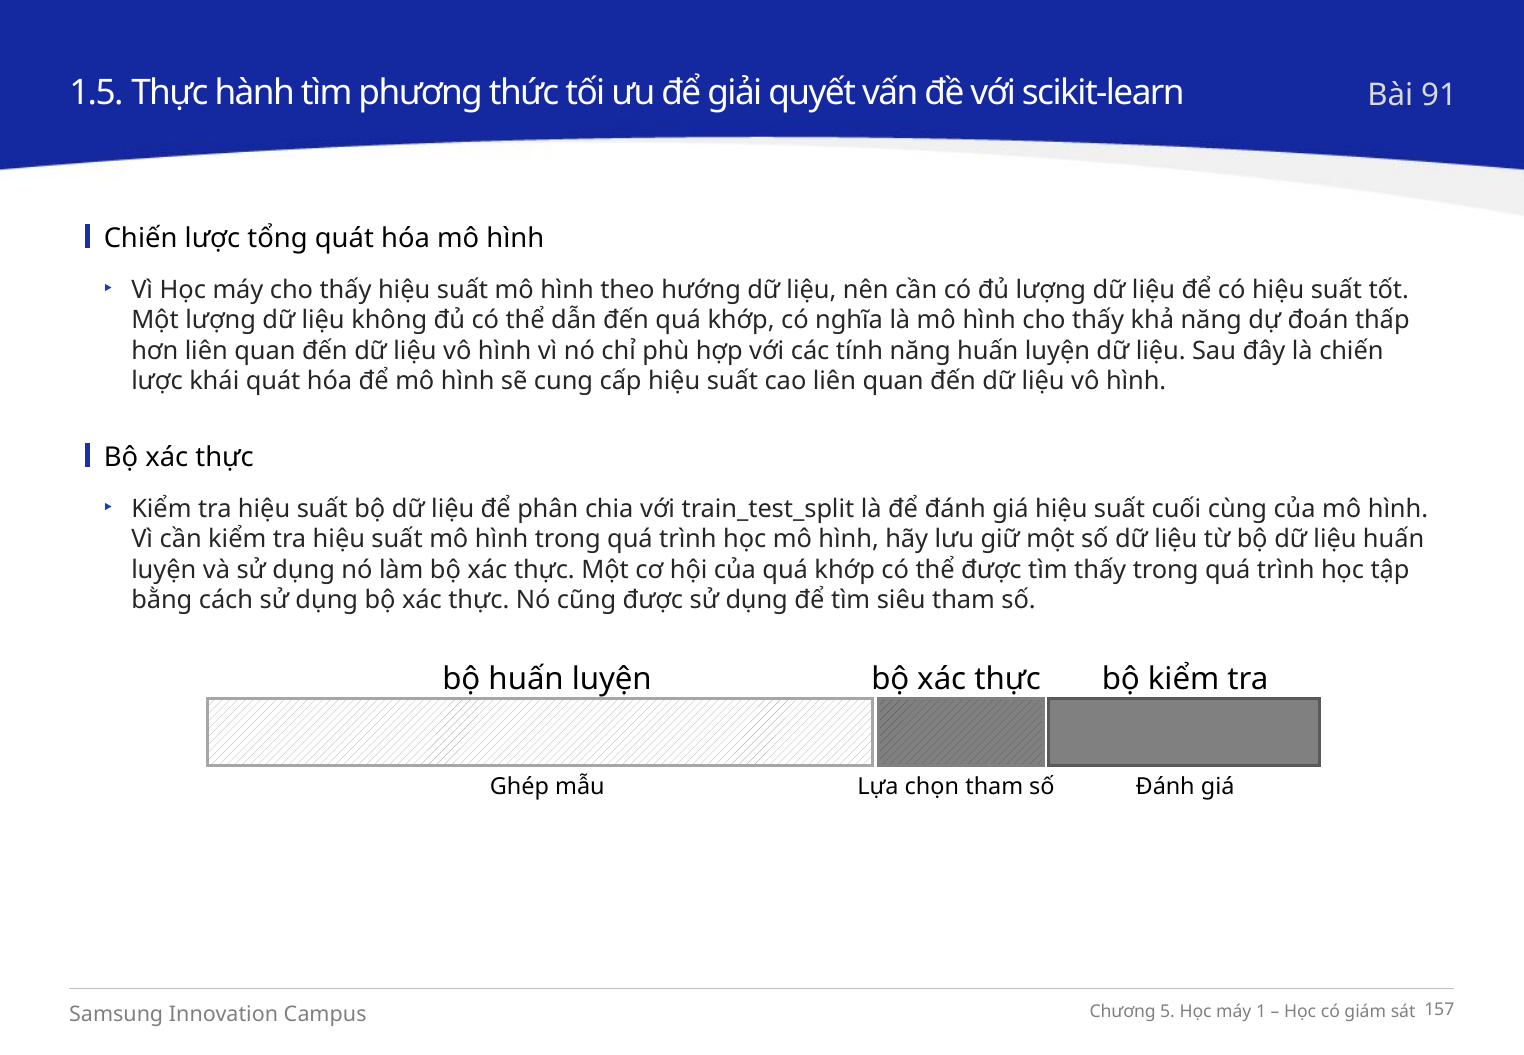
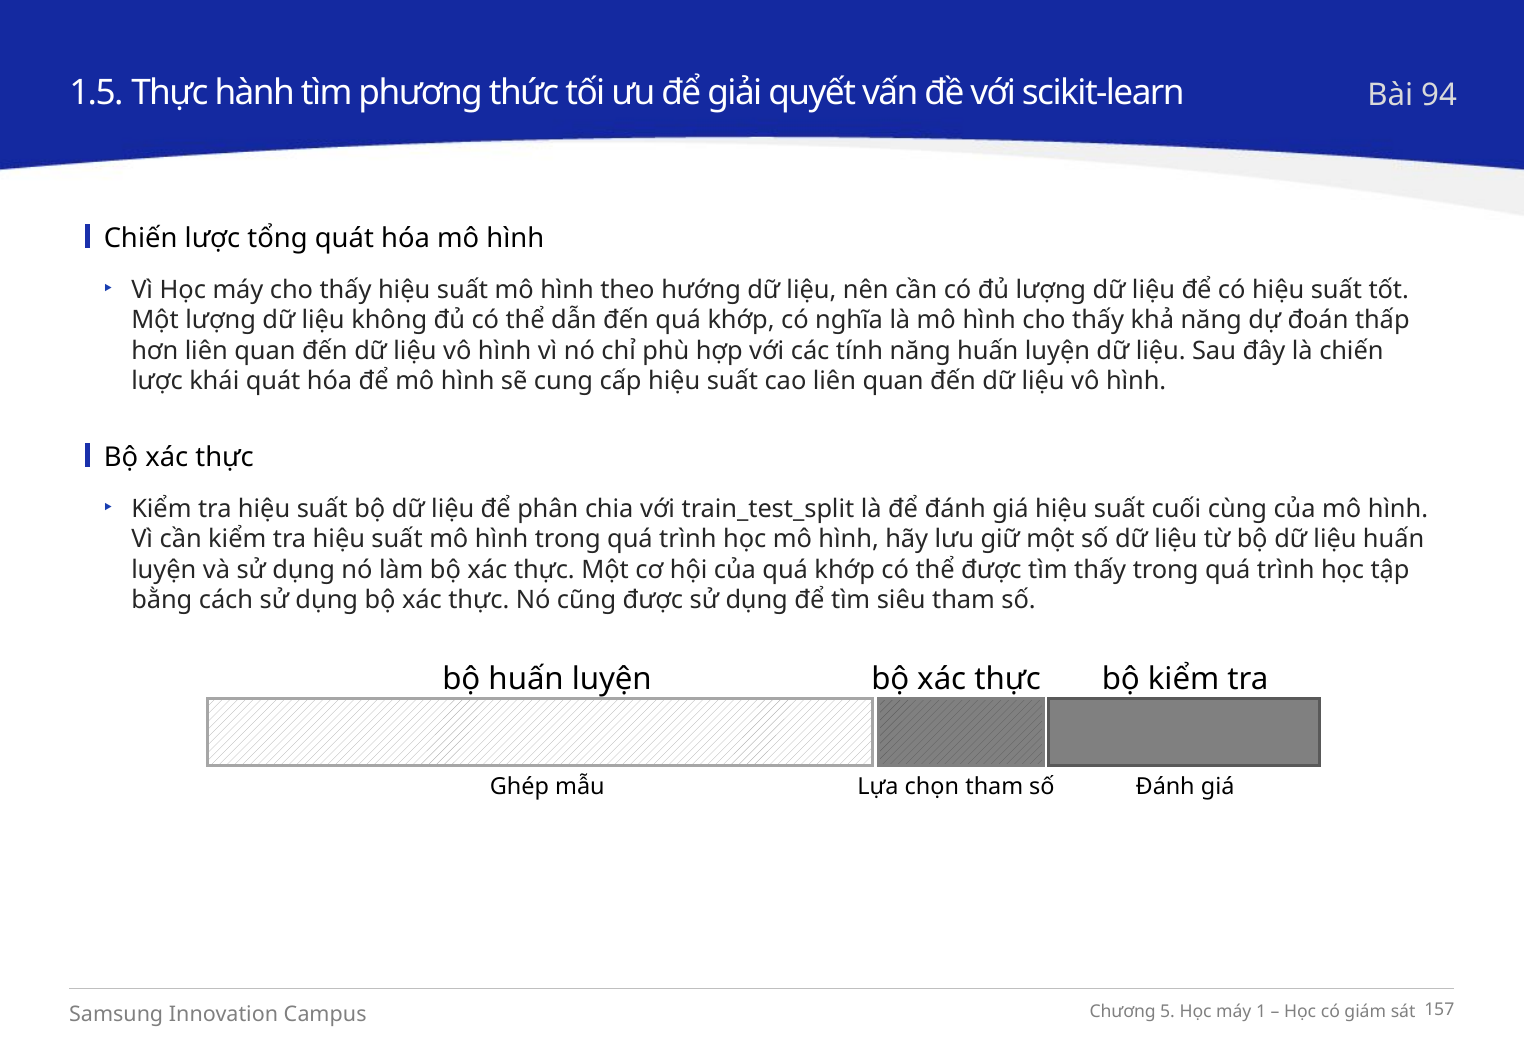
91: 91 -> 94
